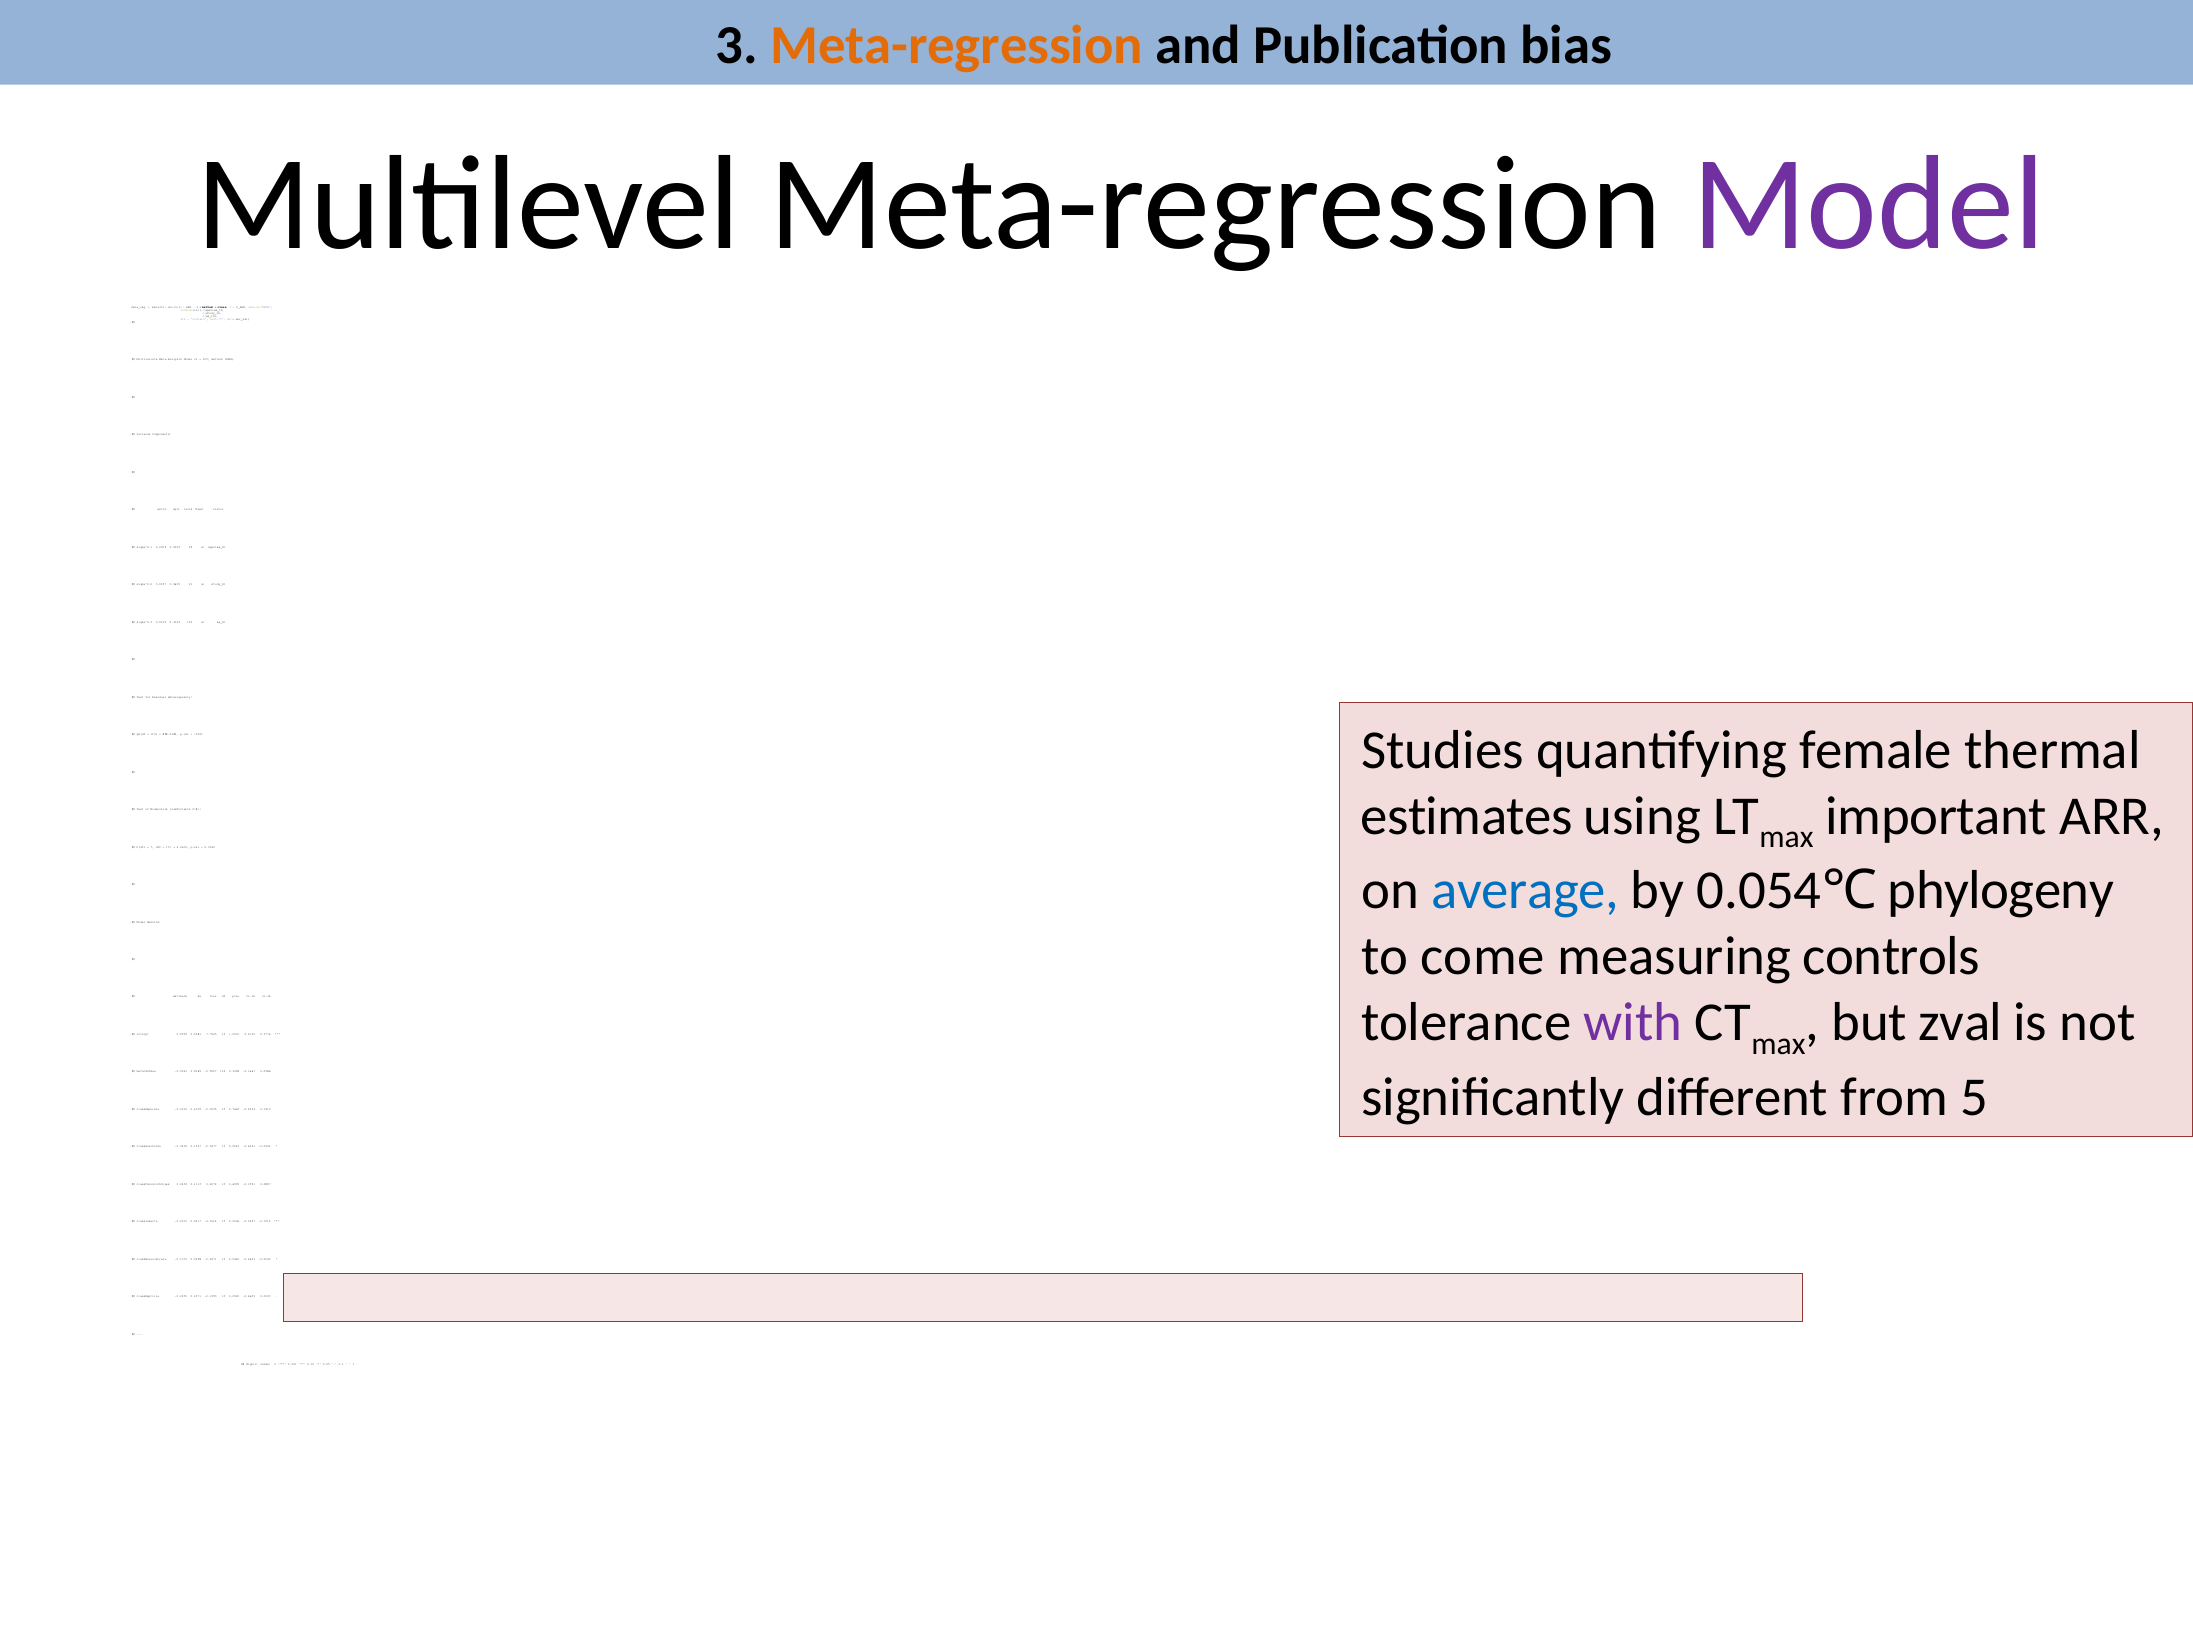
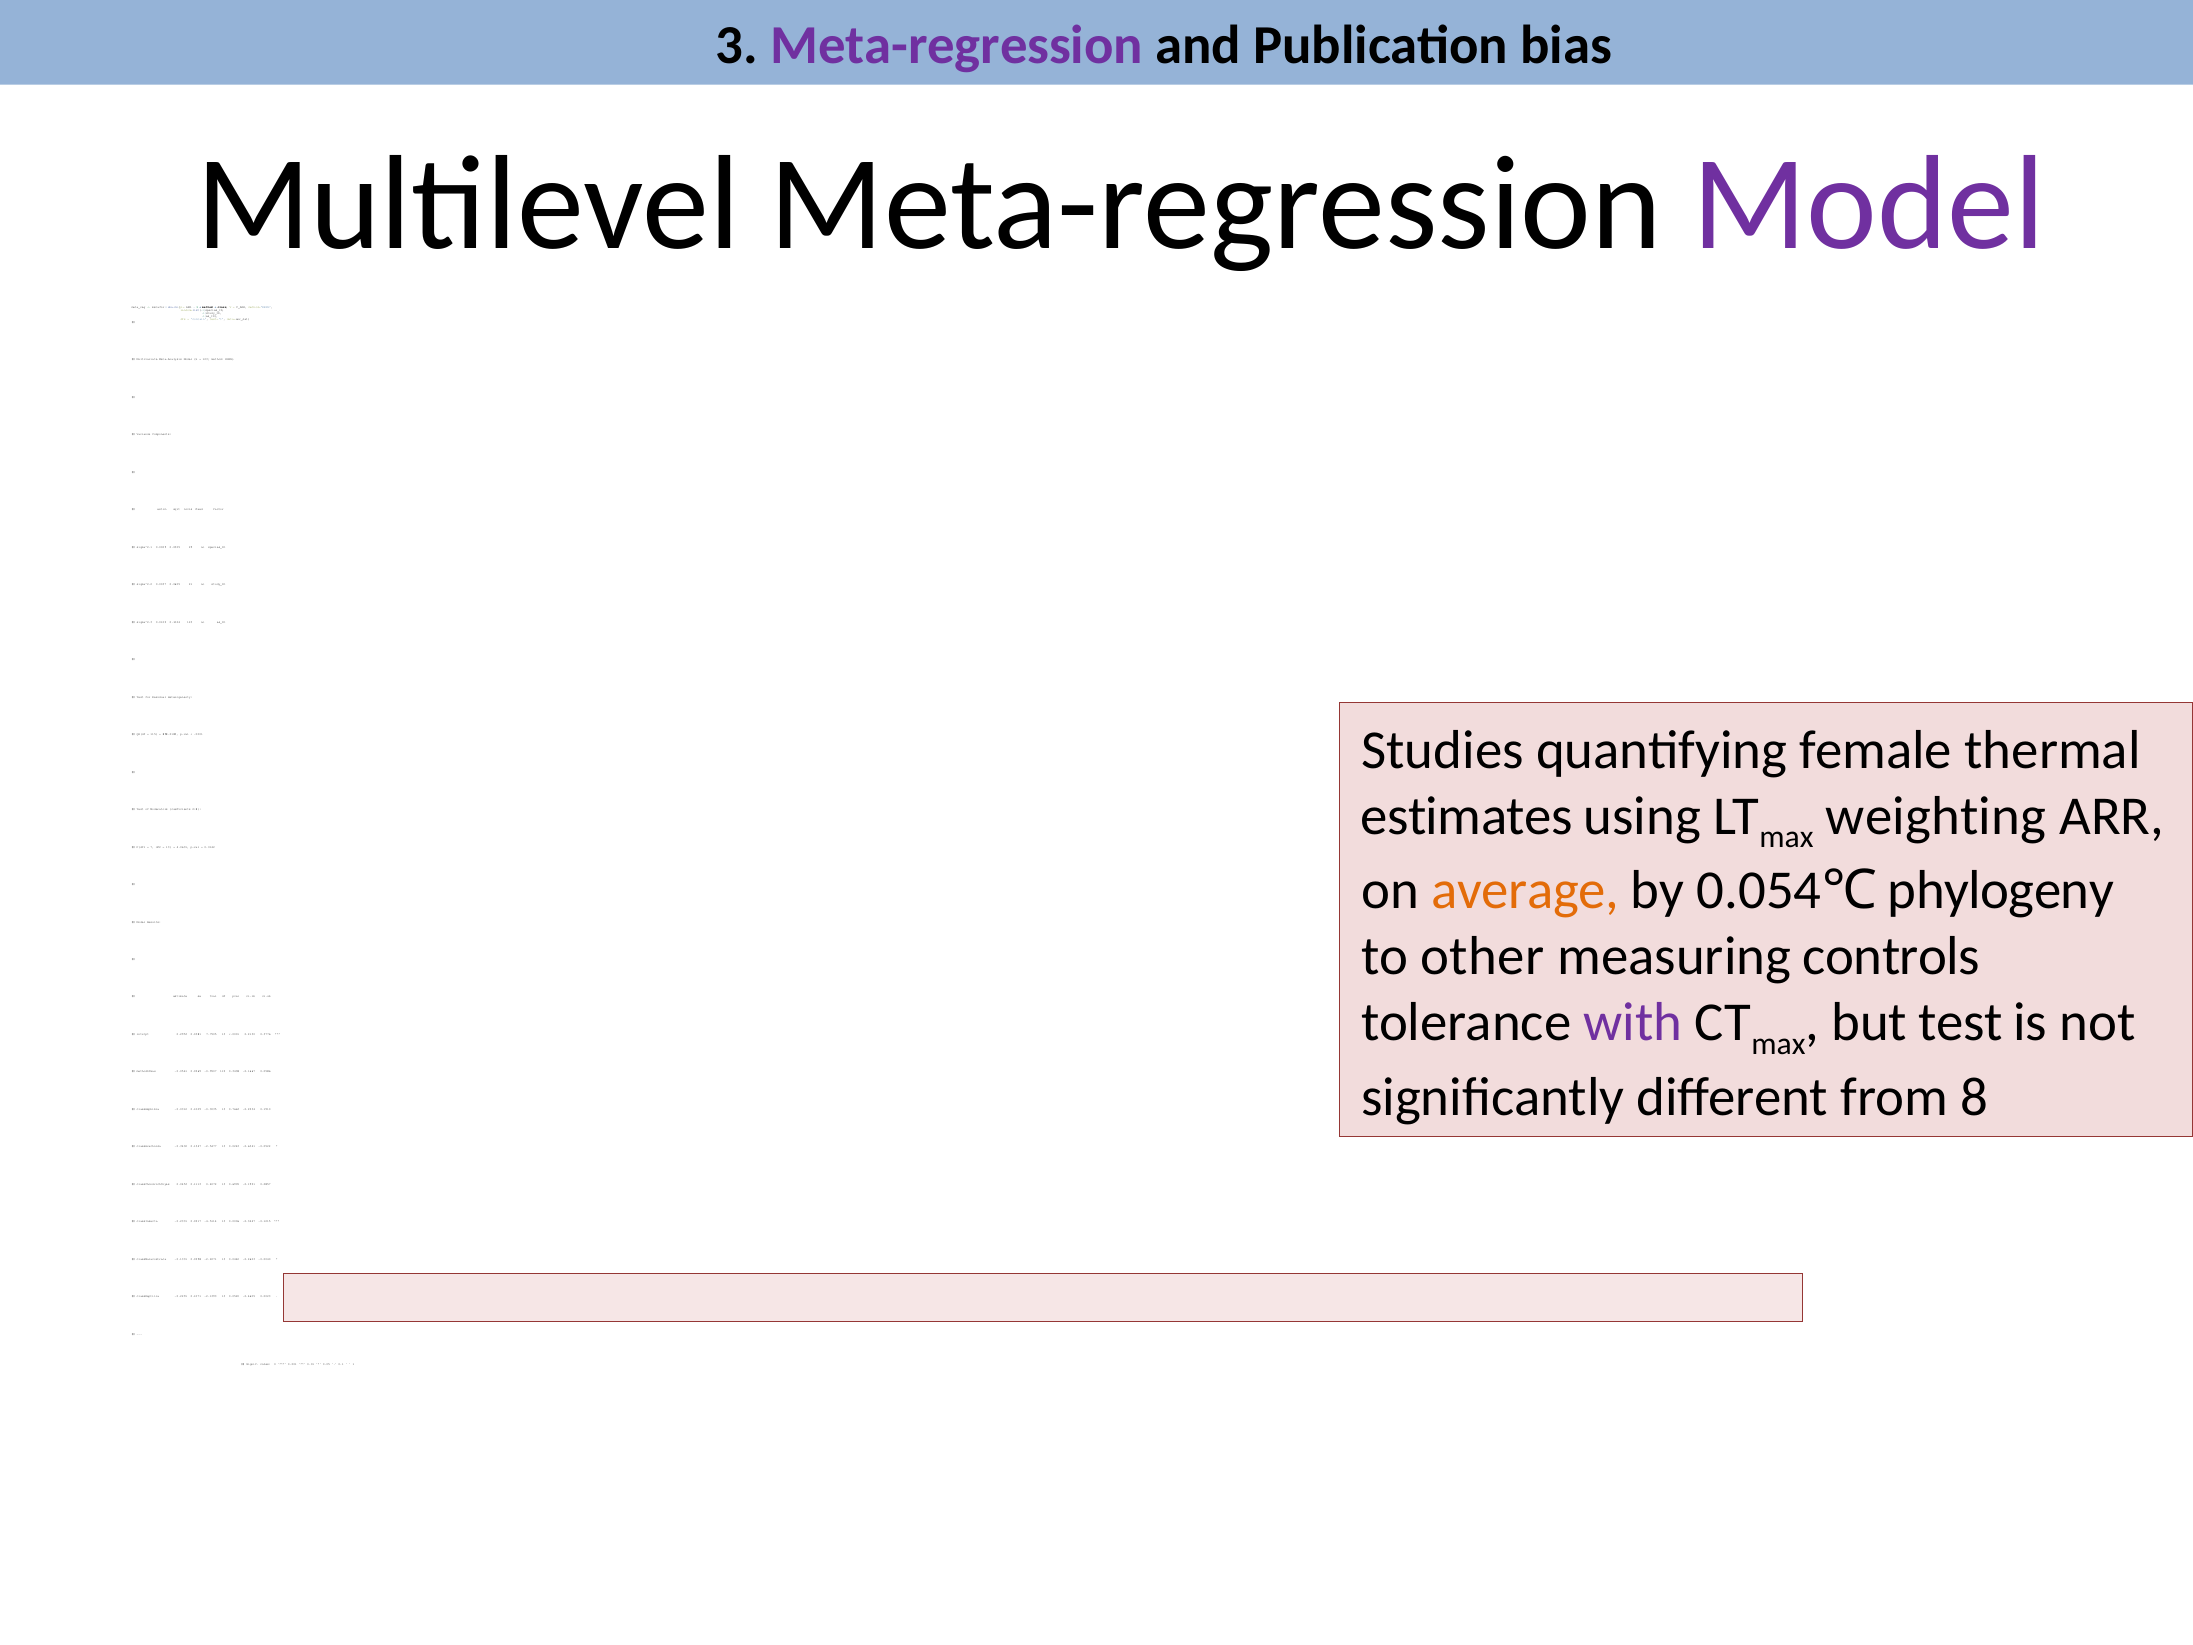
Meta-regression at (957, 45) colour: orange -> purple
important: important -> weighting
average colour: blue -> orange
come: come -> other
but zval: zval -> test
5: 5 -> 8
